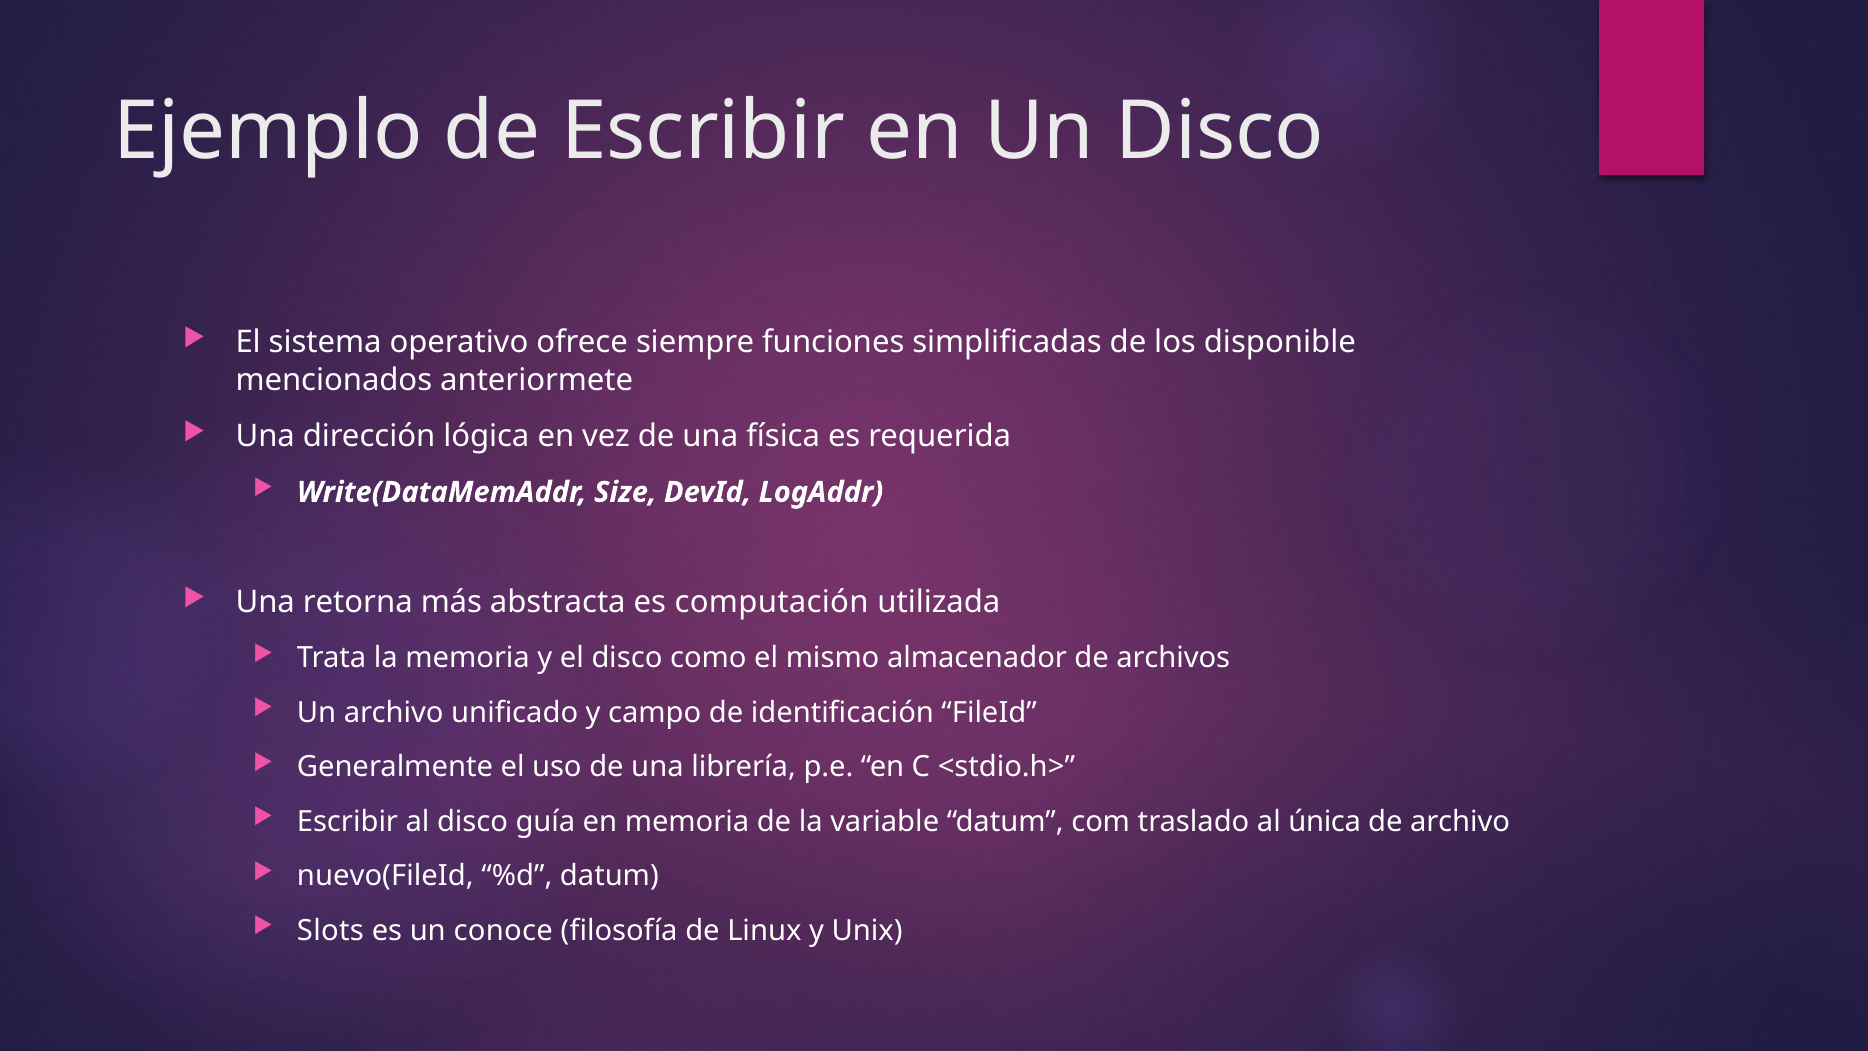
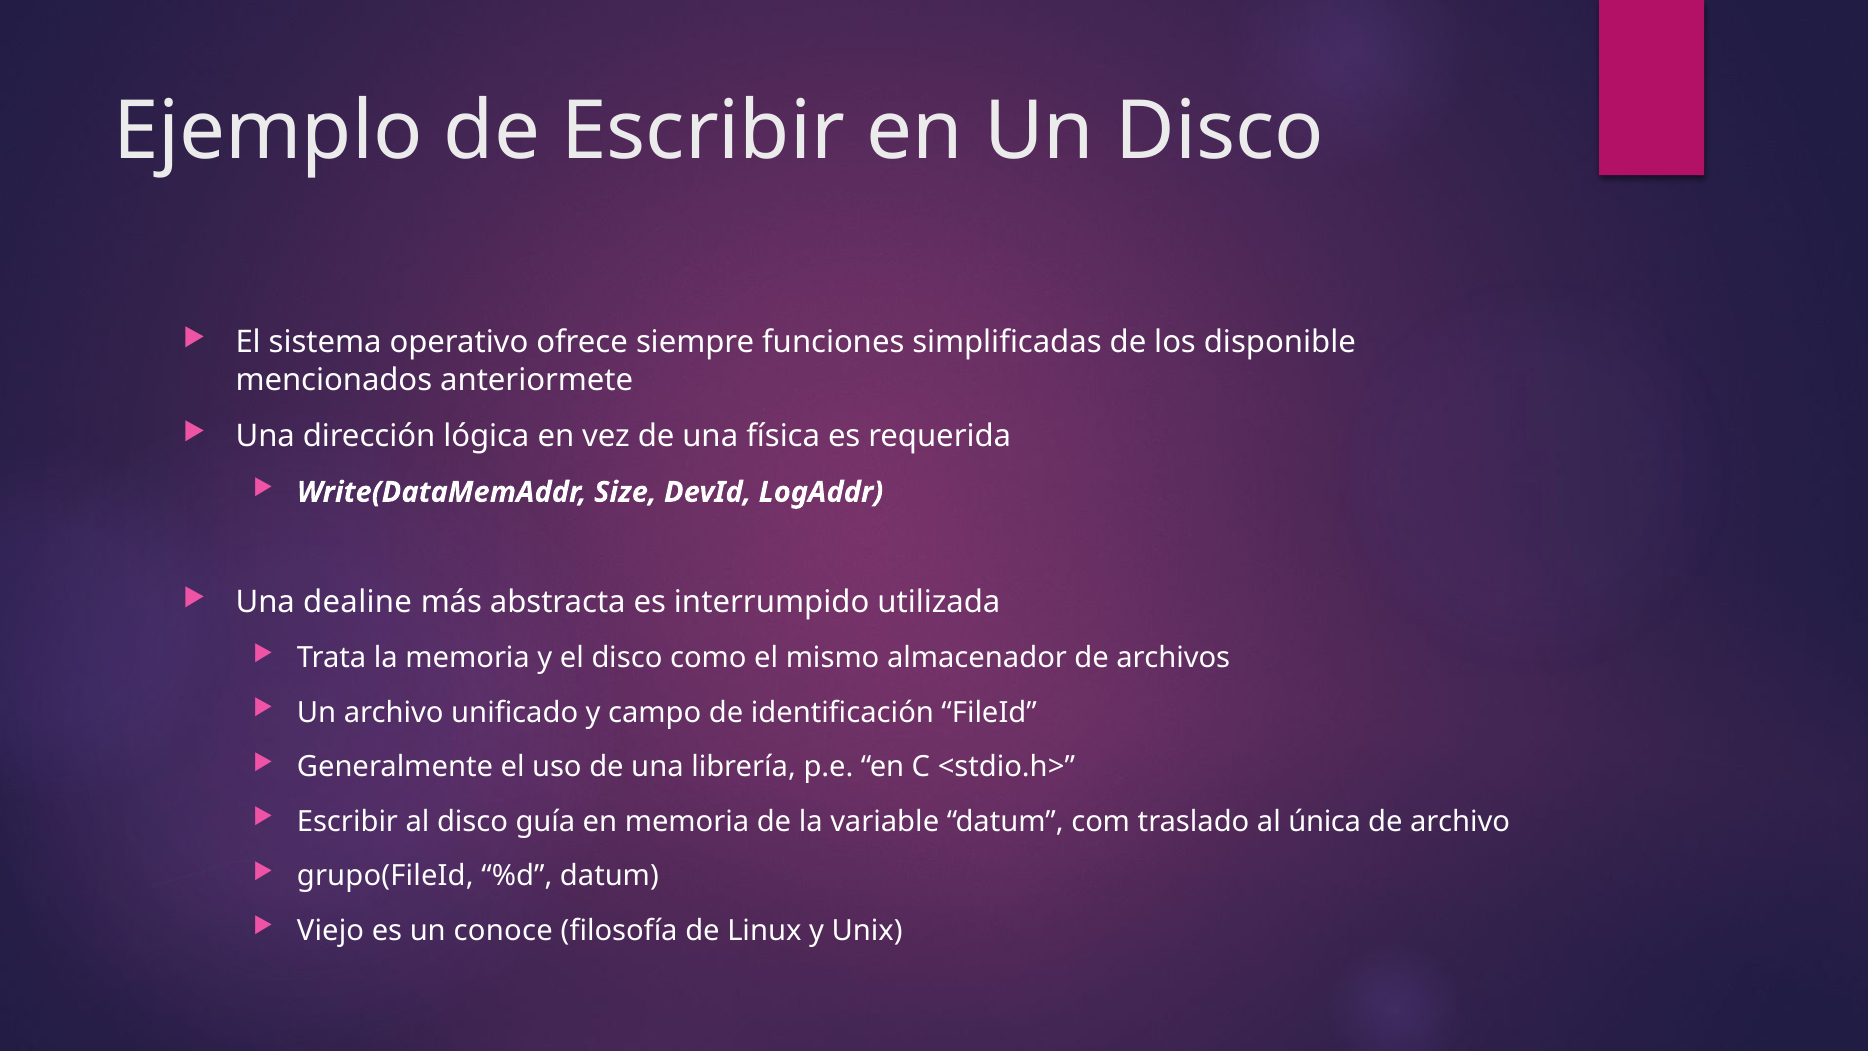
retorna: retorna -> dealine
computación: computación -> interrumpido
nuevo(FileId: nuevo(FileId -> grupo(FileId
Slots: Slots -> Viejo
